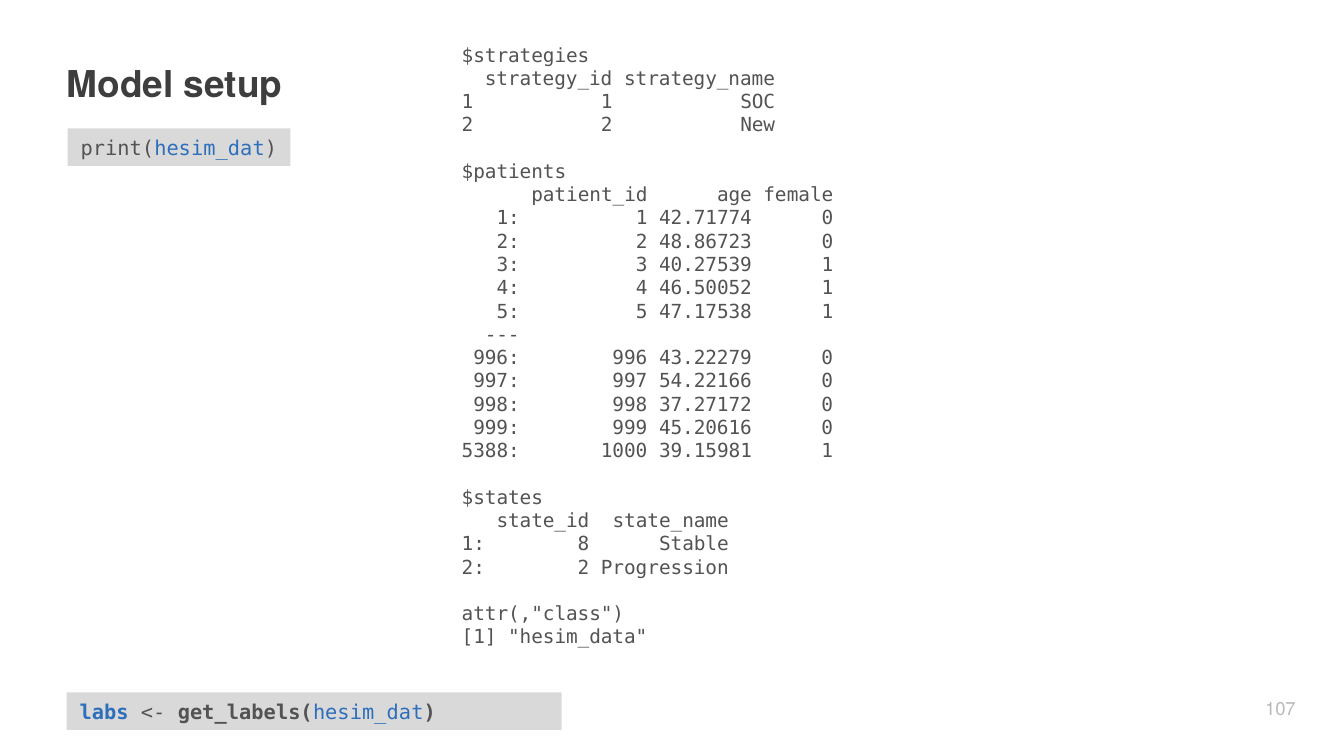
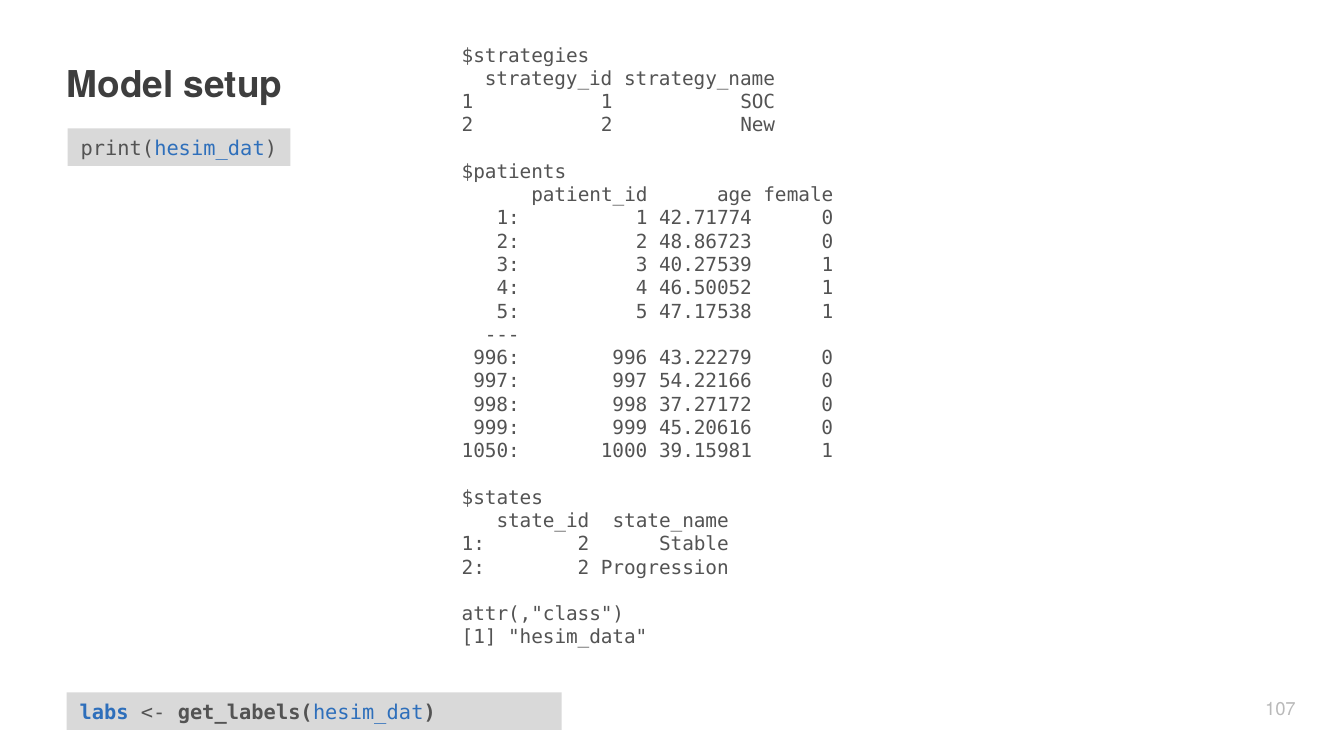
5388: 5388 -> 1050
1 8: 8 -> 2
